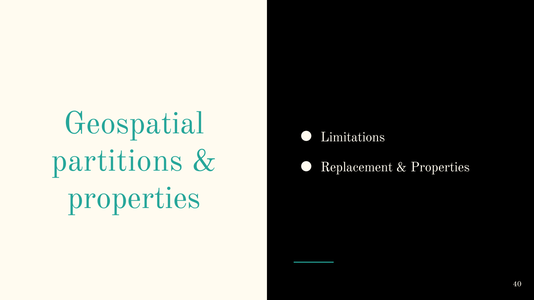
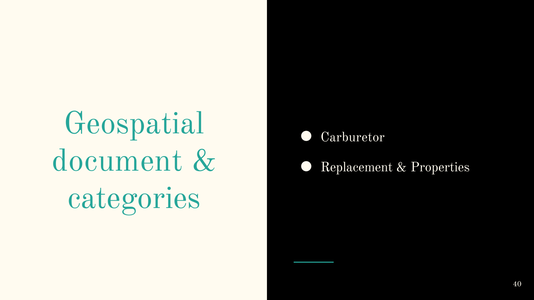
Limitations: Limitations -> Carburetor
partitions: partitions -> document
properties at (134, 198): properties -> categories
